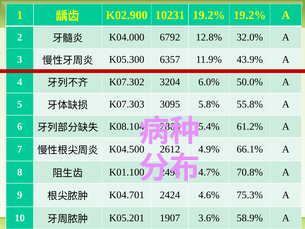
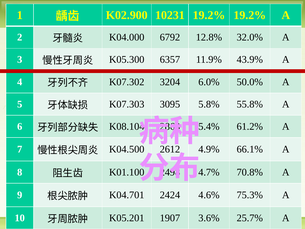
58.9%: 58.9% -> 25.7%
